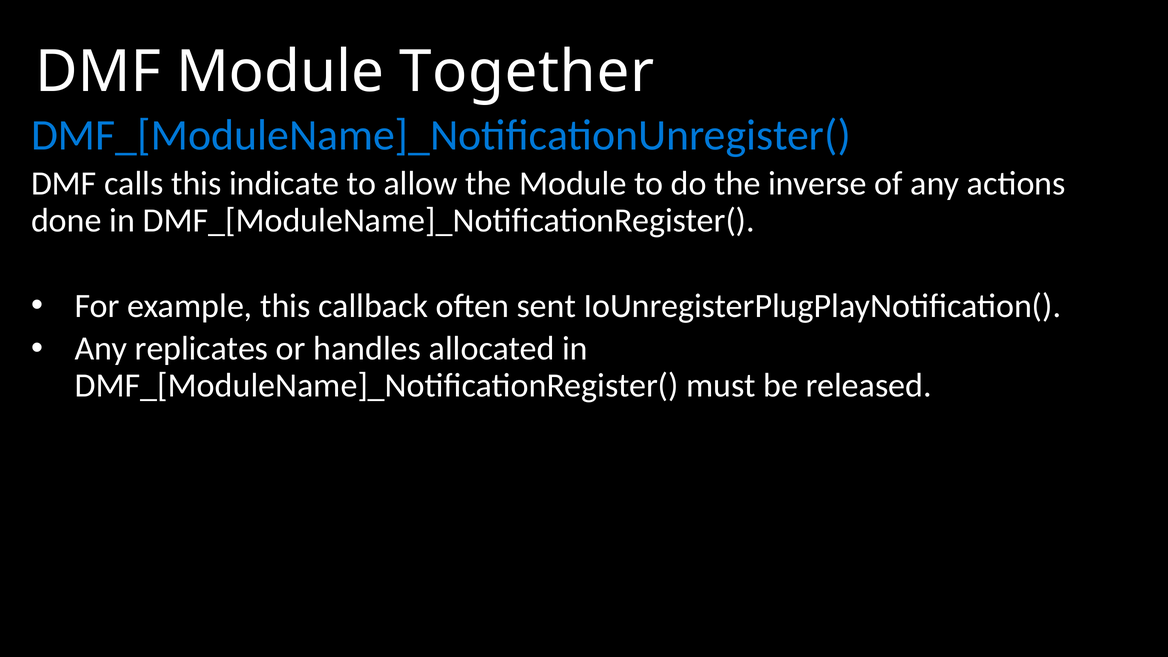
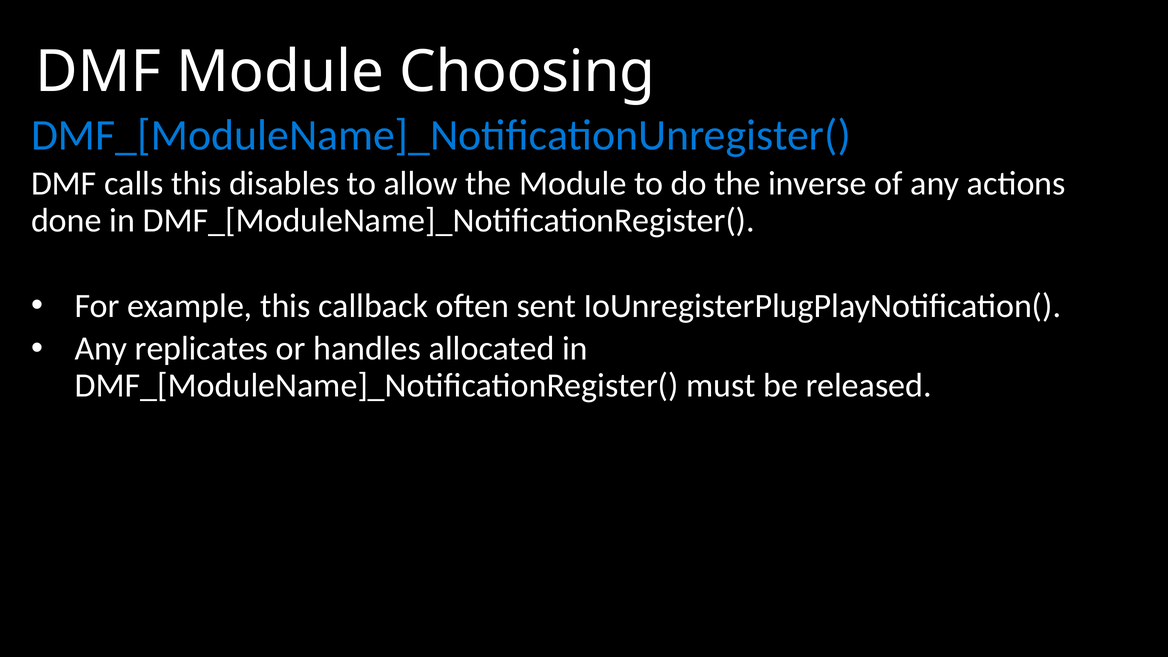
Together: Together -> Choosing
indicate: indicate -> disables
